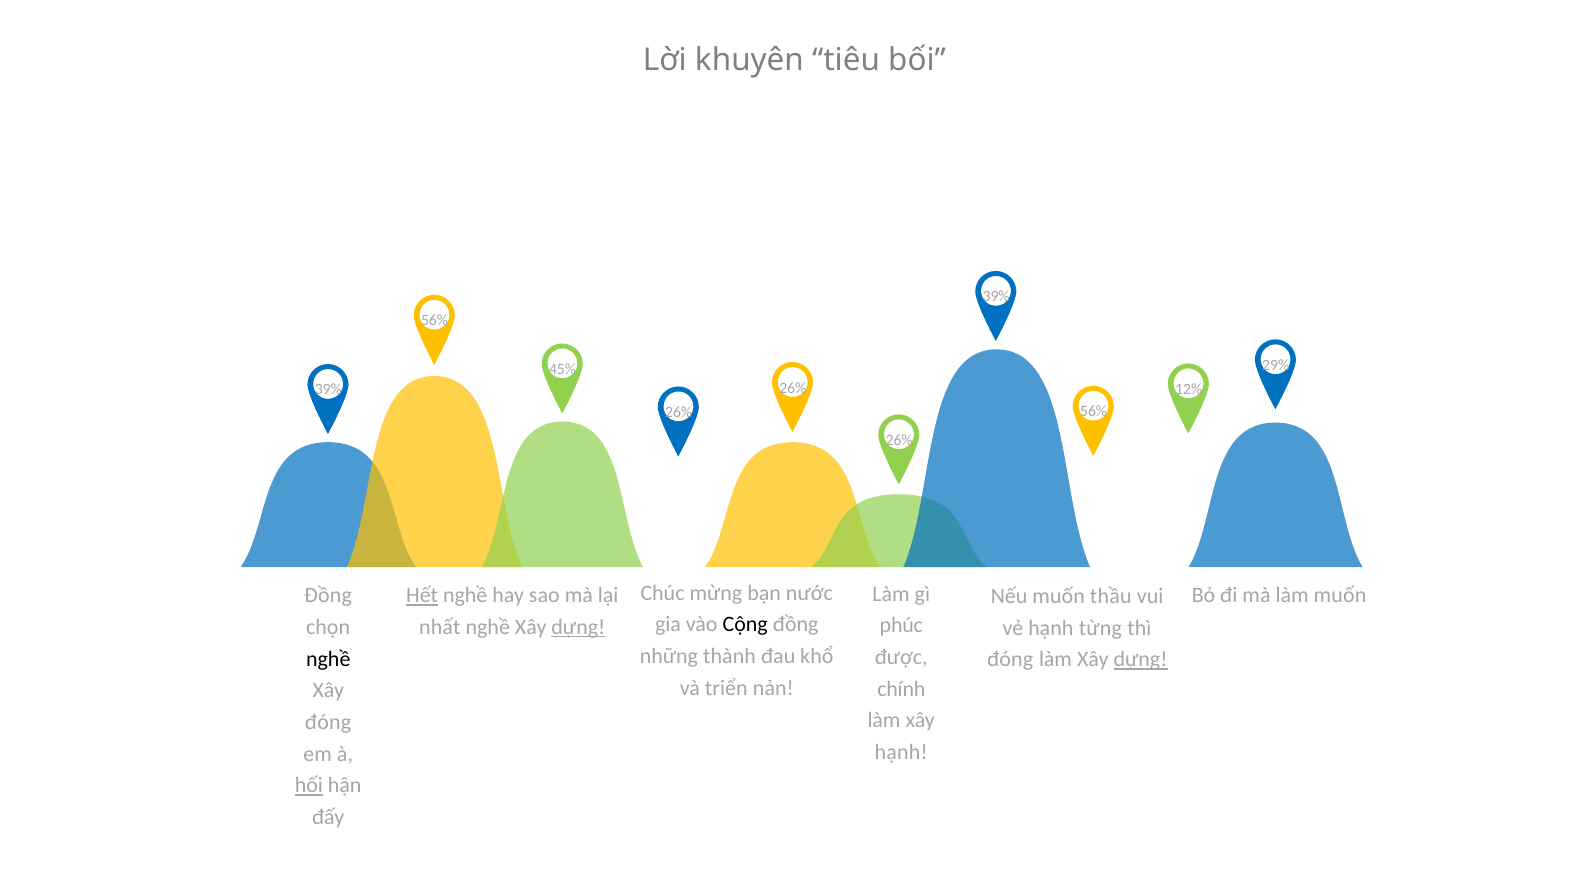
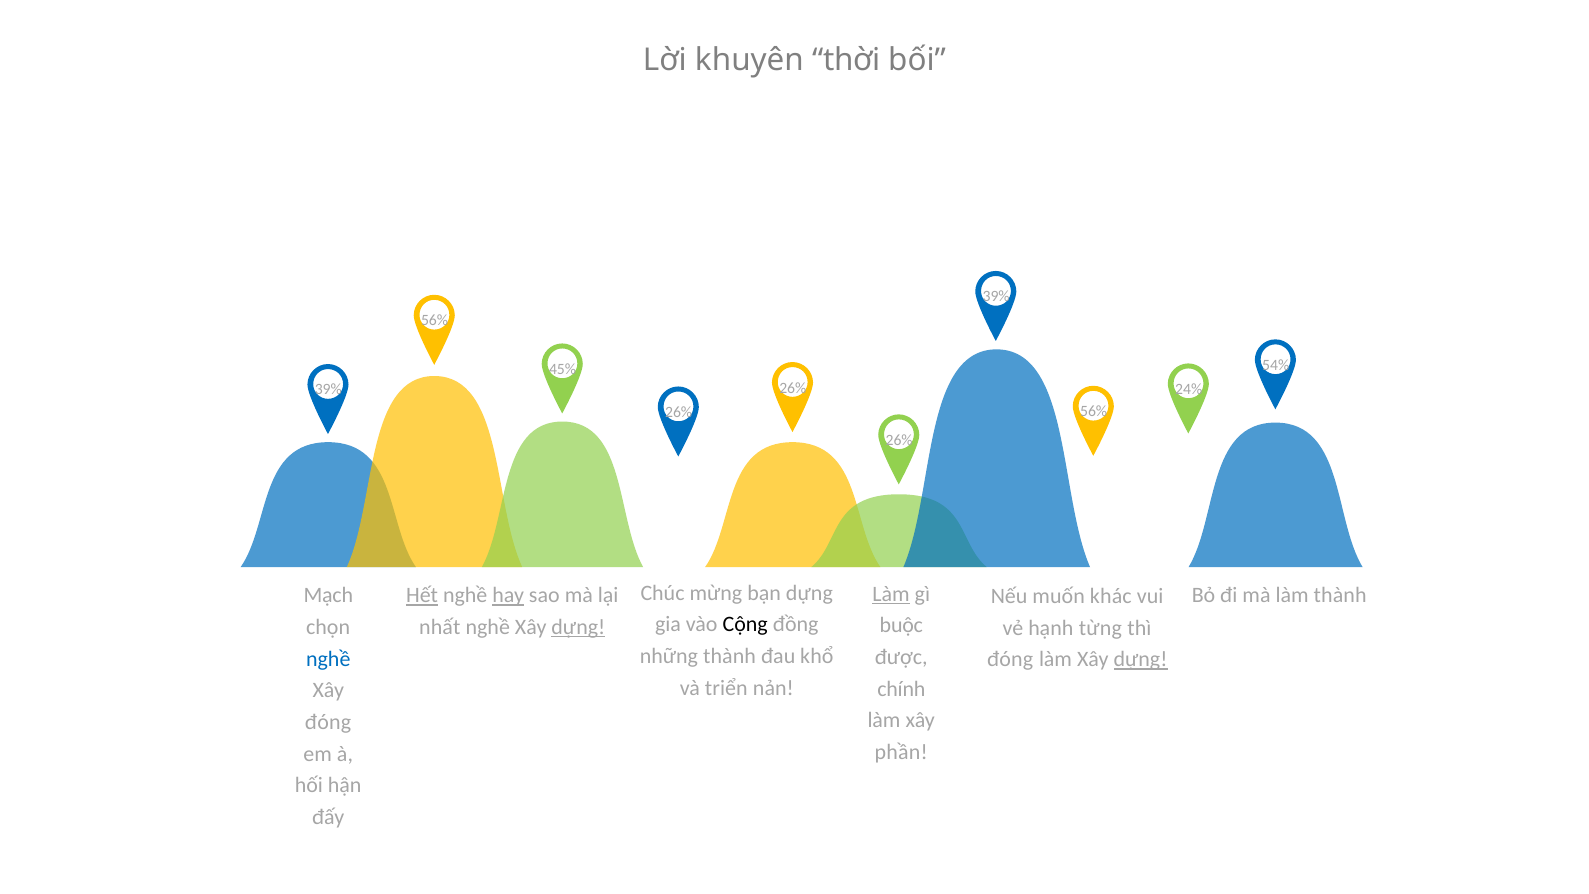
tiêu: tiêu -> thời
29%: 29% -> 54%
12%: 12% -> 24%
bạn nước: nước -> dựng
Làm at (891, 594) underline: none -> present
Đồng at (328, 596): Đồng -> Mạch
hay underline: none -> present
làm muốn: muốn -> thành
thầu: thầu -> khác
phúc: phúc -> buộc
nghề at (328, 659) colour: black -> blue
hạnh at (901, 752): hạnh -> phần
hối underline: present -> none
